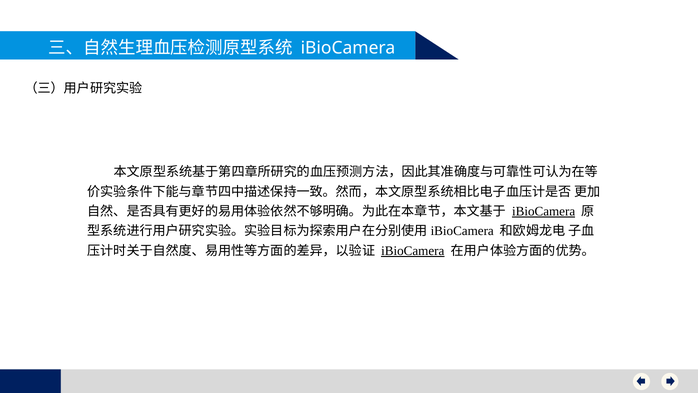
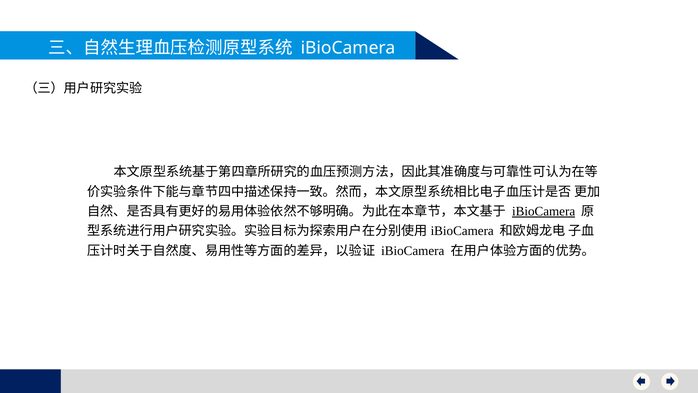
iBioCamera at (413, 251) underline: present -> none
